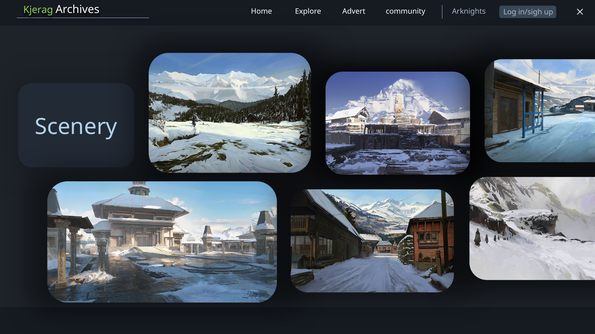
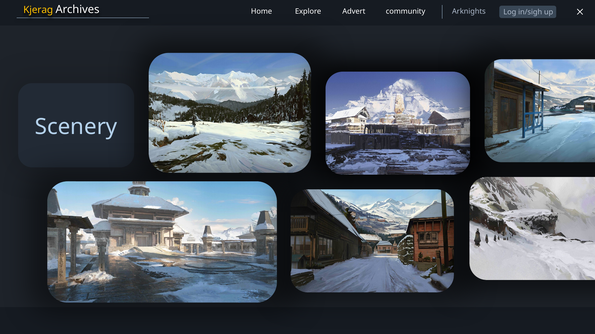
Kjerag colour: light green -> yellow
